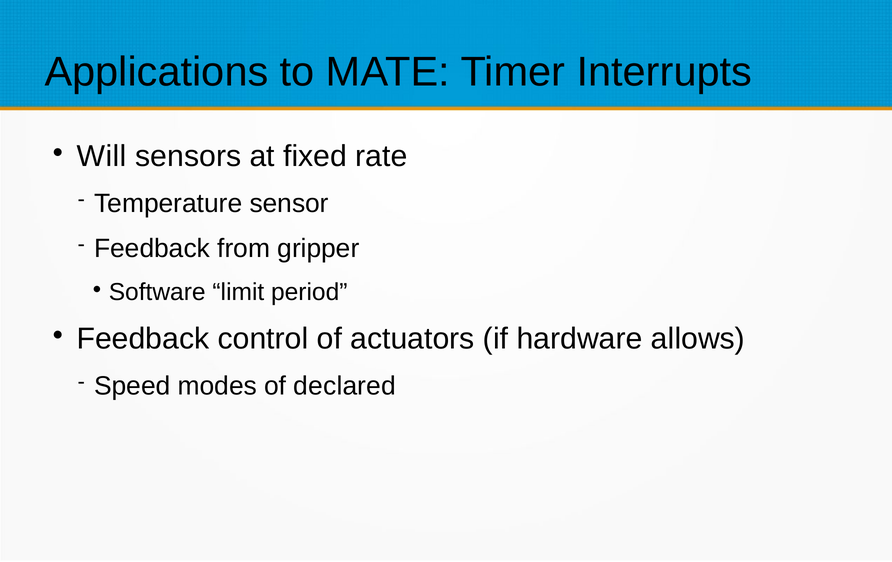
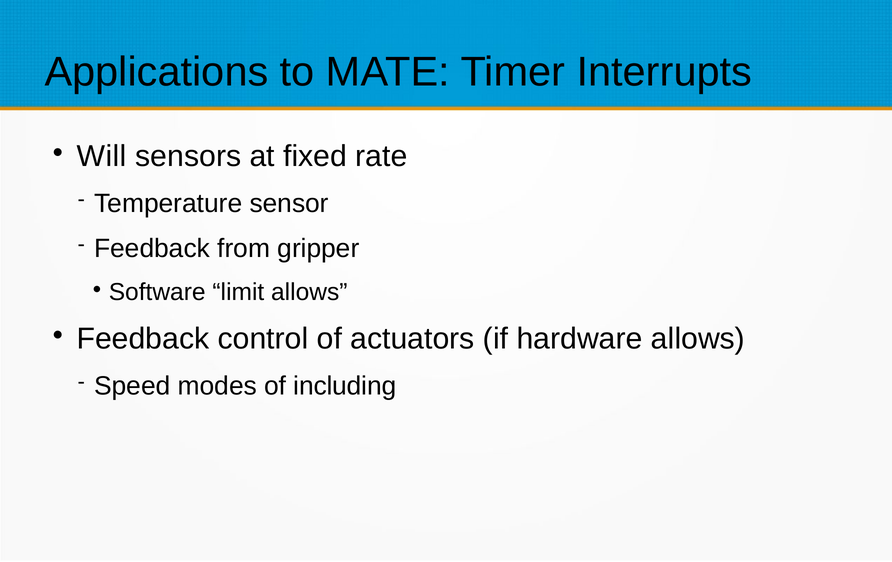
limit period: period -> allows
declared: declared -> including
